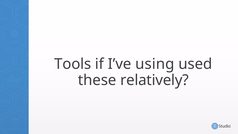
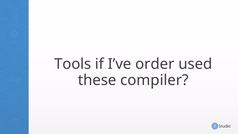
using: using -> order
relatively: relatively -> compiler
